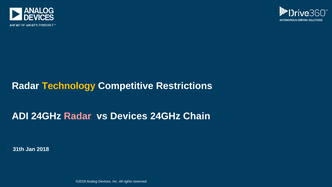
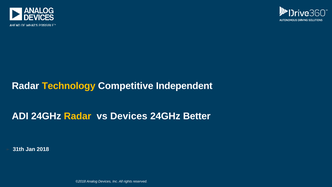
Restrictions: Restrictions -> Independent
Radar at (78, 116) colour: pink -> yellow
Chain: Chain -> Better
